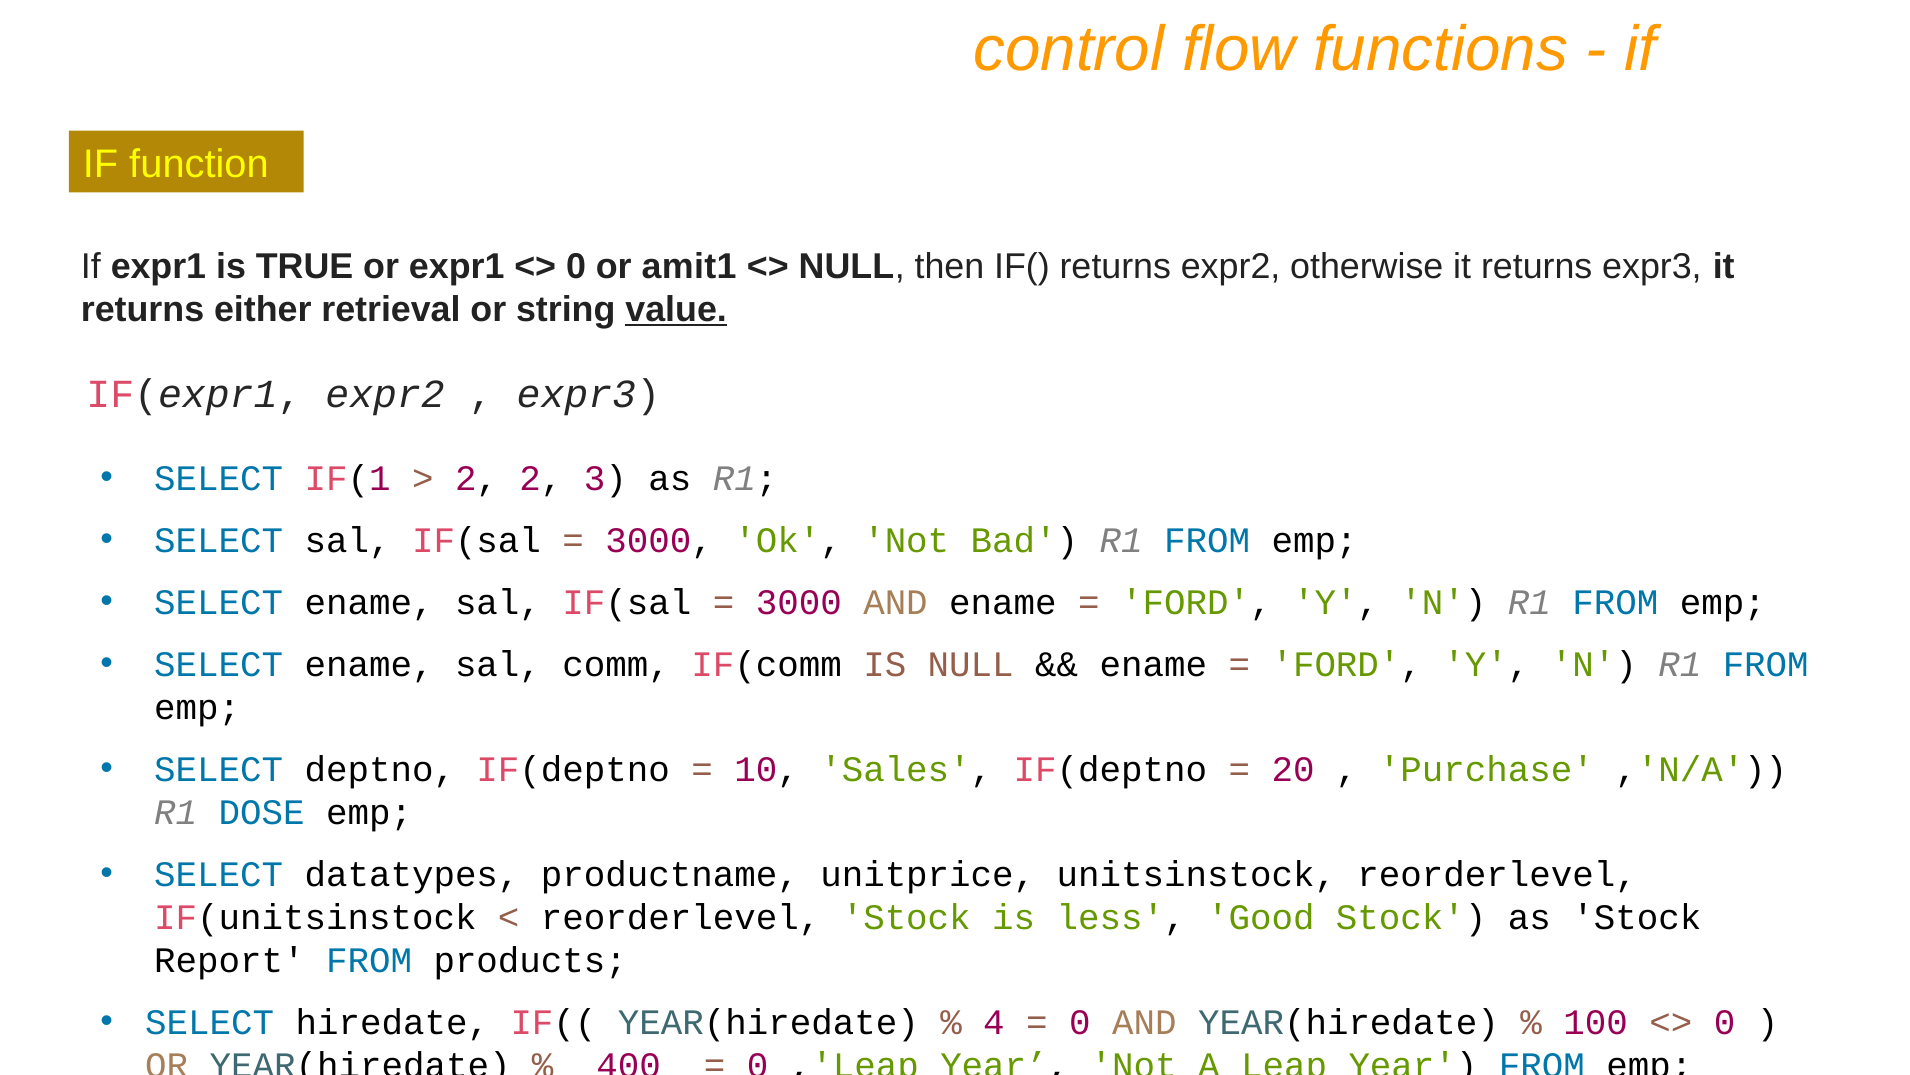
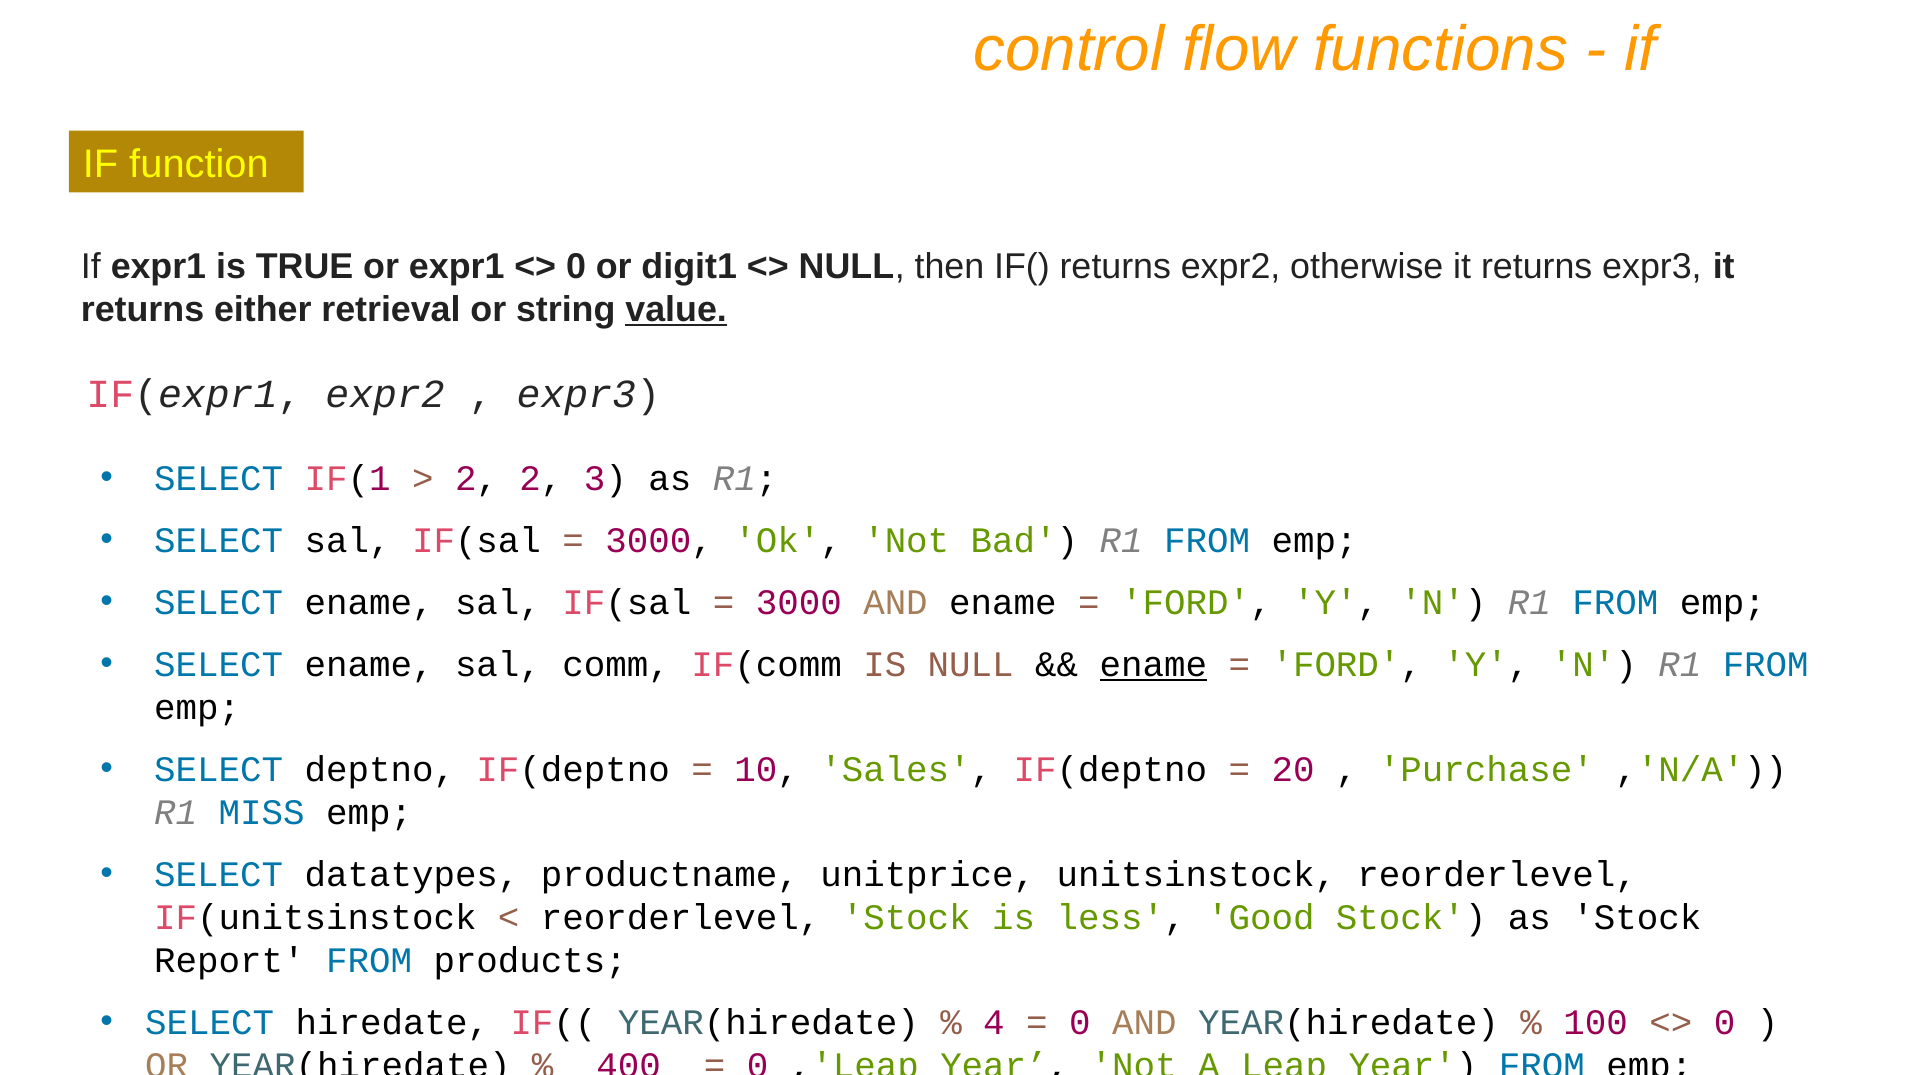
amit1: amit1 -> digit1
ename at (1153, 664) underline: none -> present
DOSE: DOSE -> MISS
